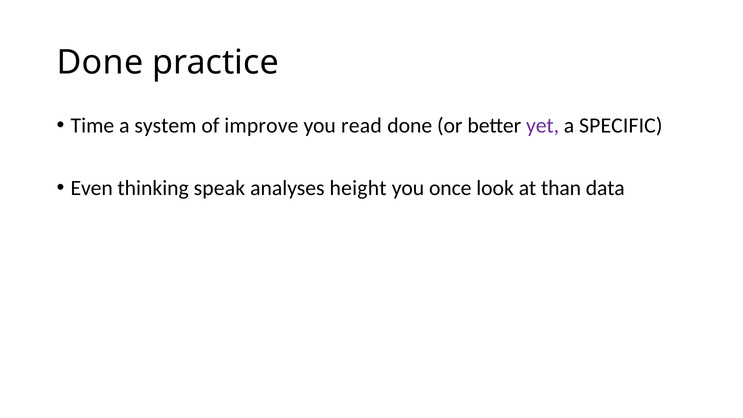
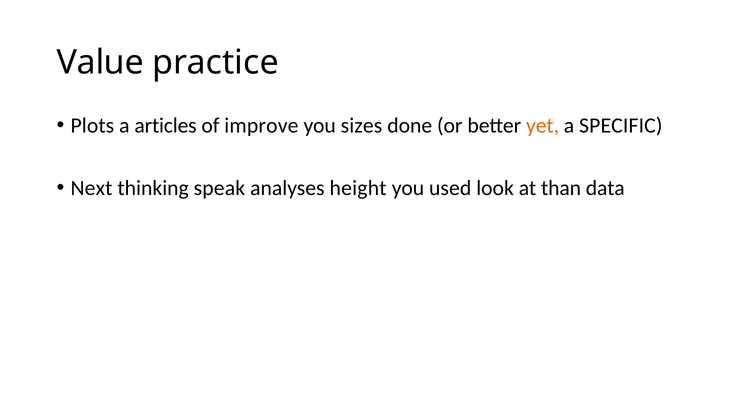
Done at (100, 62): Done -> Value
Time: Time -> Plots
system: system -> articles
read: read -> sizes
yet colour: purple -> orange
Even: Even -> Next
once: once -> used
